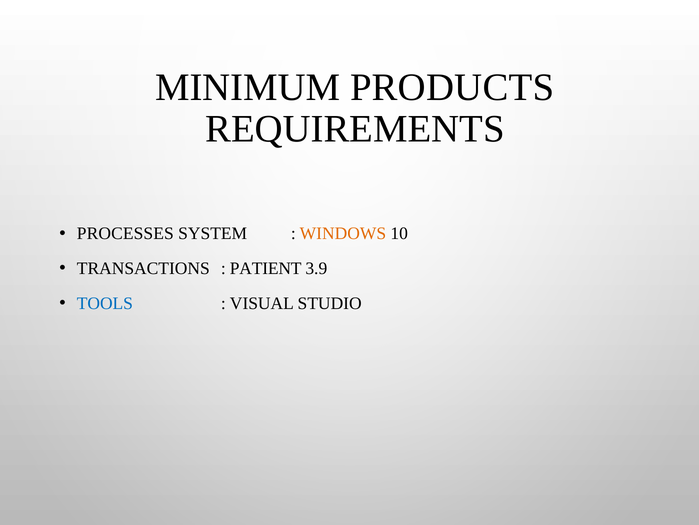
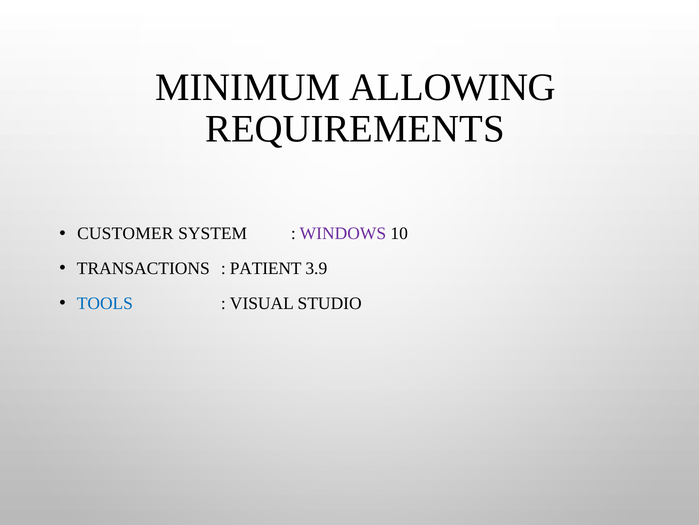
PRODUCTS: PRODUCTS -> ALLOWING
PROCESSES: PROCESSES -> CUSTOMER
WINDOWS colour: orange -> purple
